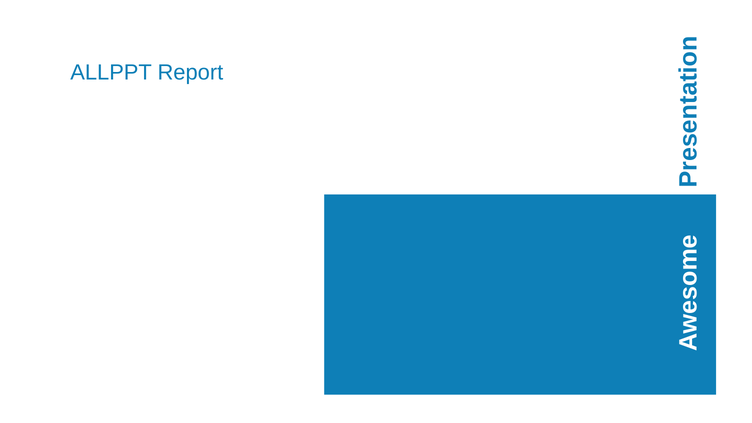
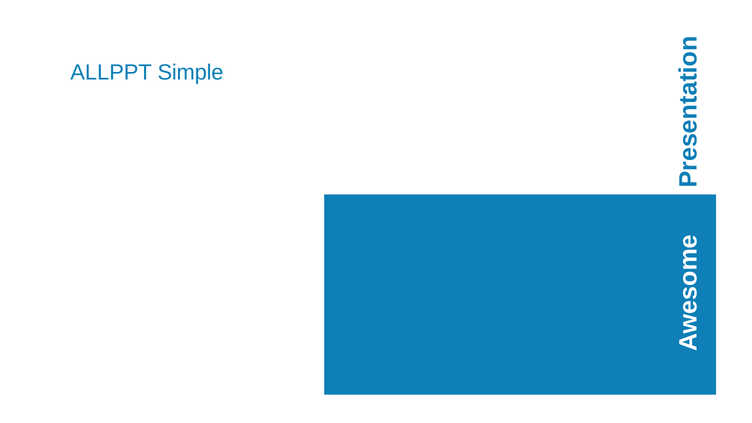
Report: Report -> Simple
